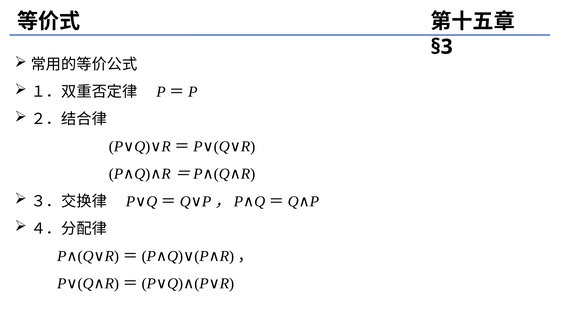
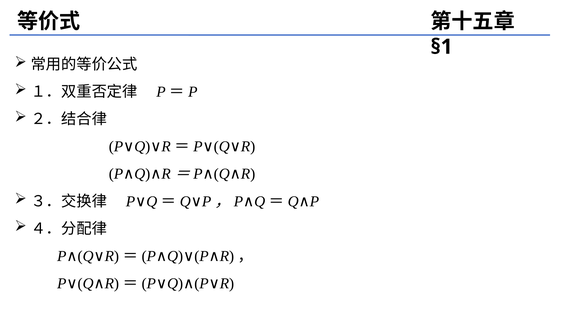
§3: §3 -> §1
